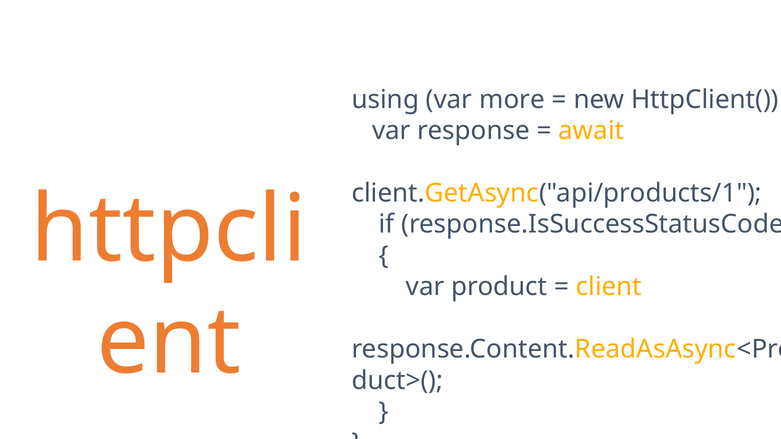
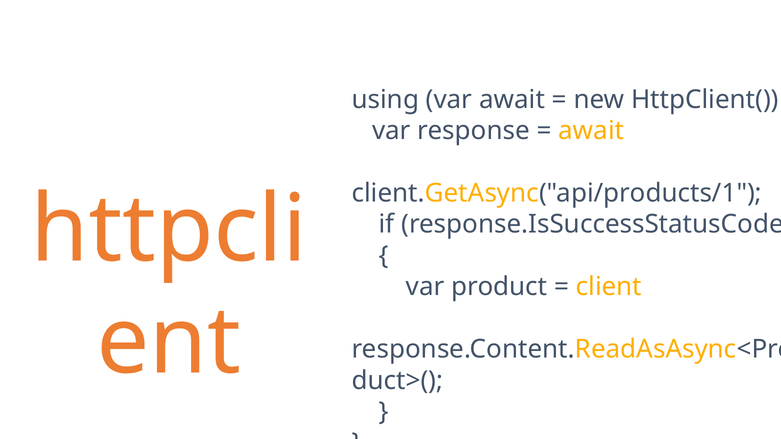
var more: more -> await
